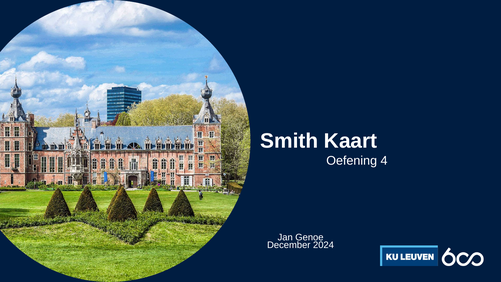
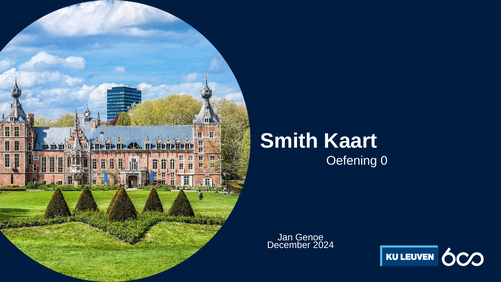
4: 4 -> 0
